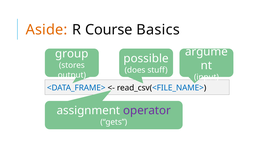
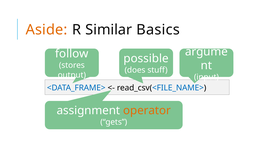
Course: Course -> Similar
group: group -> follow
operator colour: purple -> orange
